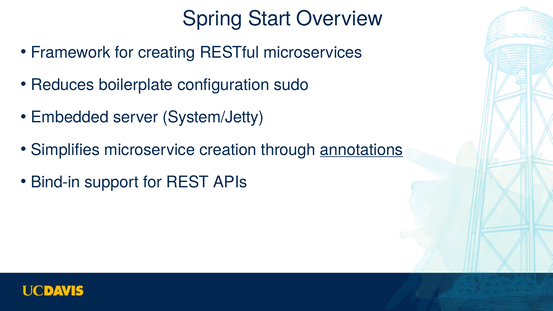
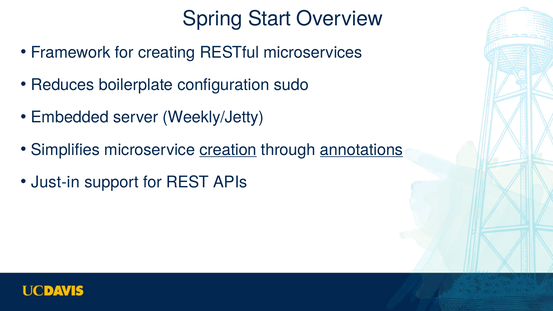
System/Jetty: System/Jetty -> Weekly/Jetty
creation underline: none -> present
Bind-in: Bind-in -> Just-in
